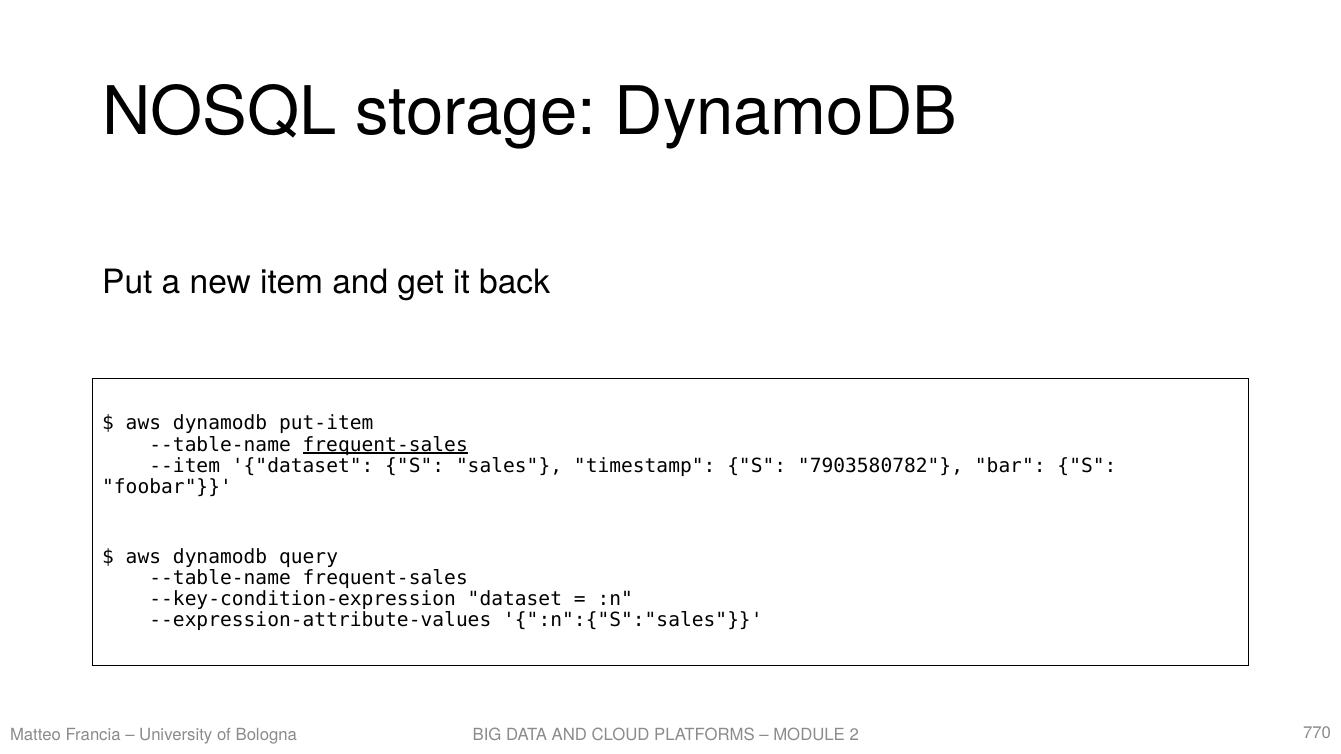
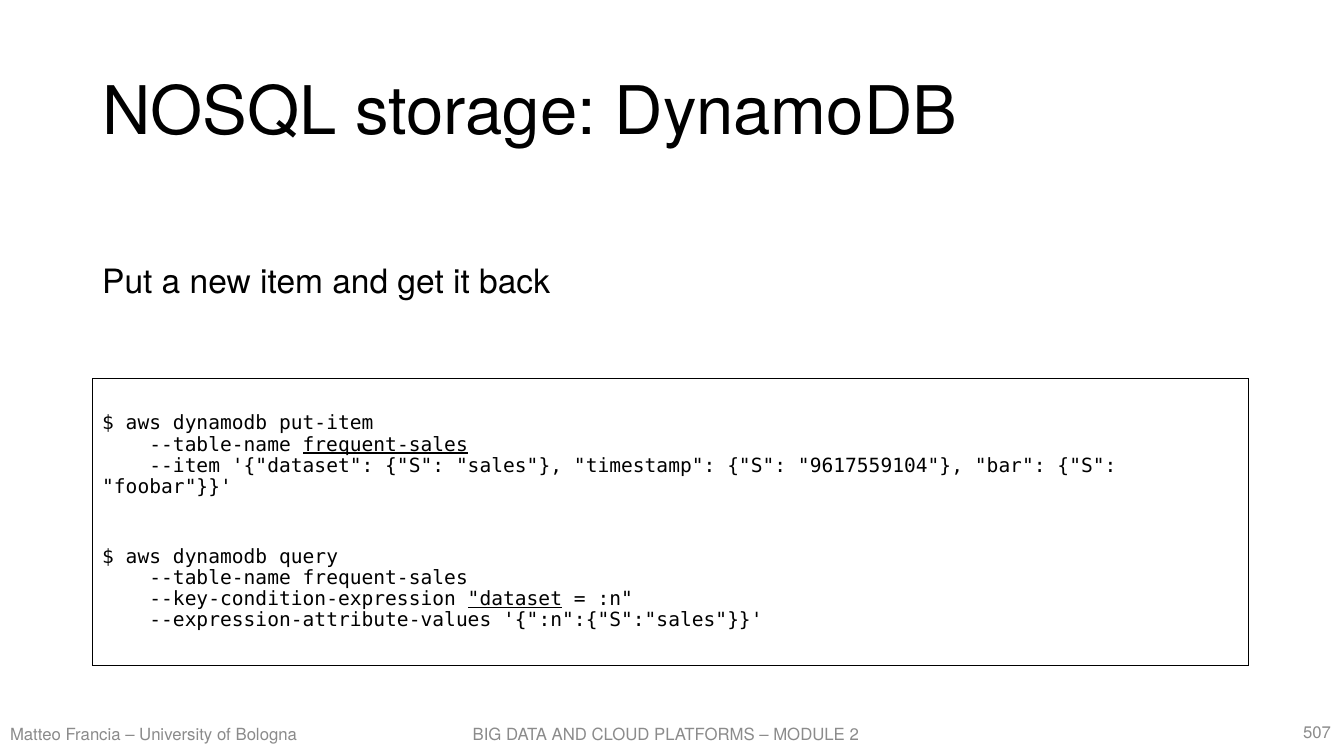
7903580782: 7903580782 -> 9617559104
dataset at (515, 600) underline: none -> present
770: 770 -> 507
